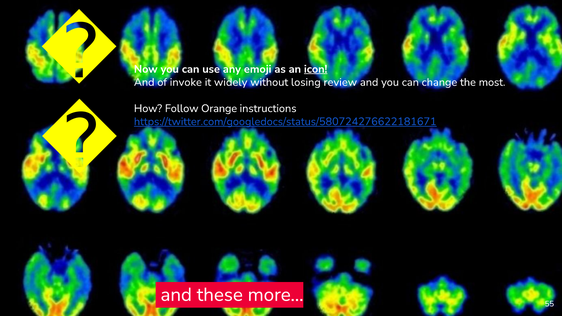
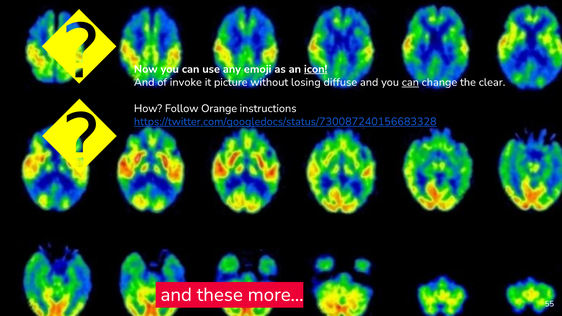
widely: widely -> picture
review: review -> diffuse
can at (410, 82) underline: none -> present
most: most -> clear
https://twitter.com/googledocs/status/580724276622181671: https://twitter.com/googledocs/status/580724276622181671 -> https://twitter.com/googledocs/status/730087240156683328
